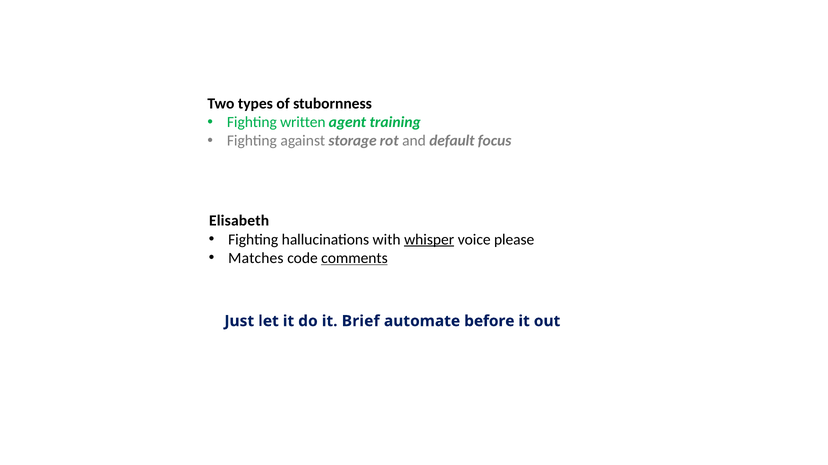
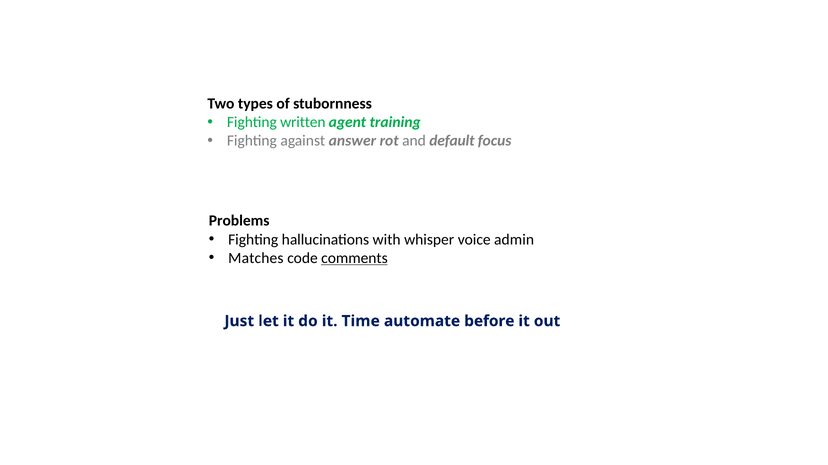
storage: storage -> answer
Elisabeth: Elisabeth -> Problems
whisper underline: present -> none
please: please -> admin
Brief: Brief -> Time
